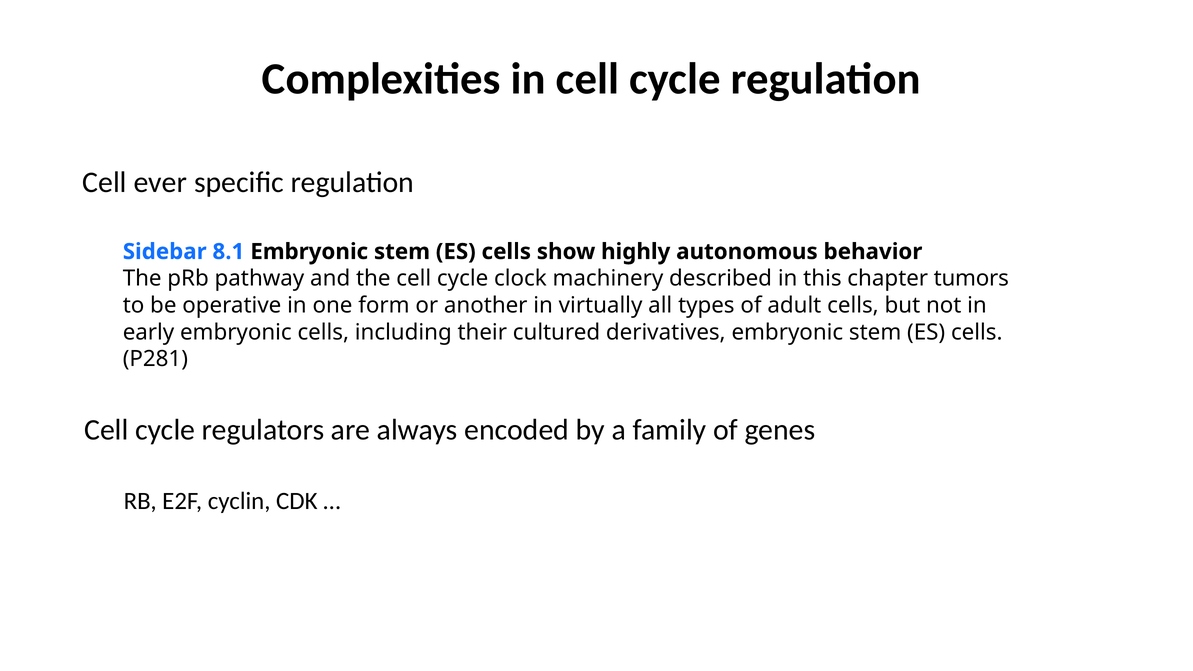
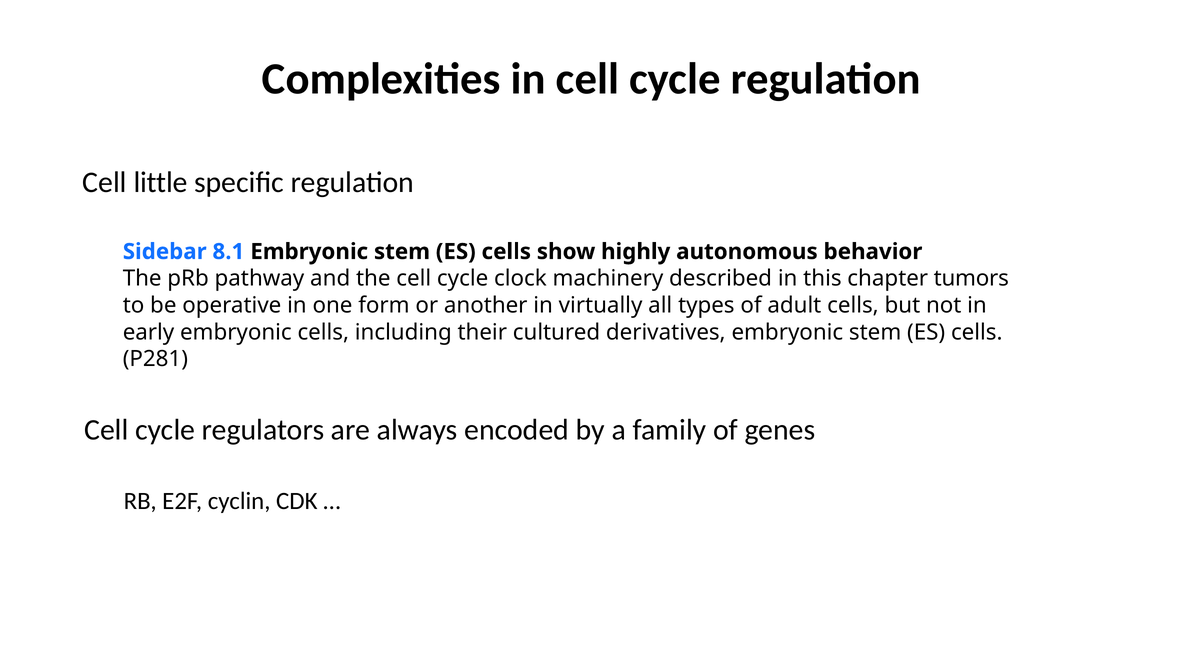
ever: ever -> little
